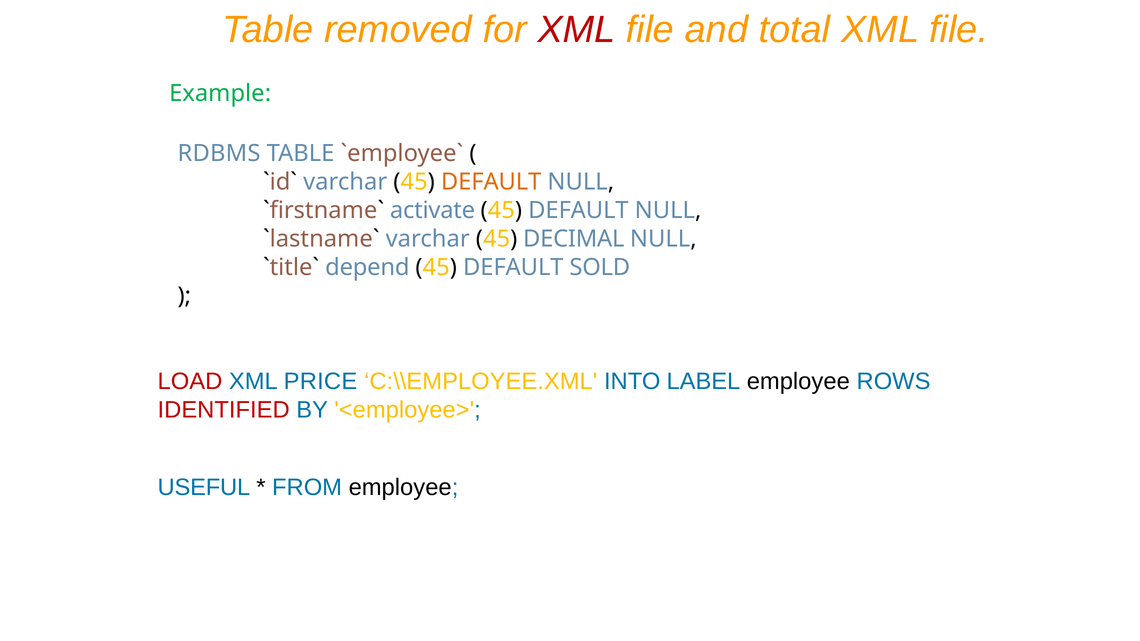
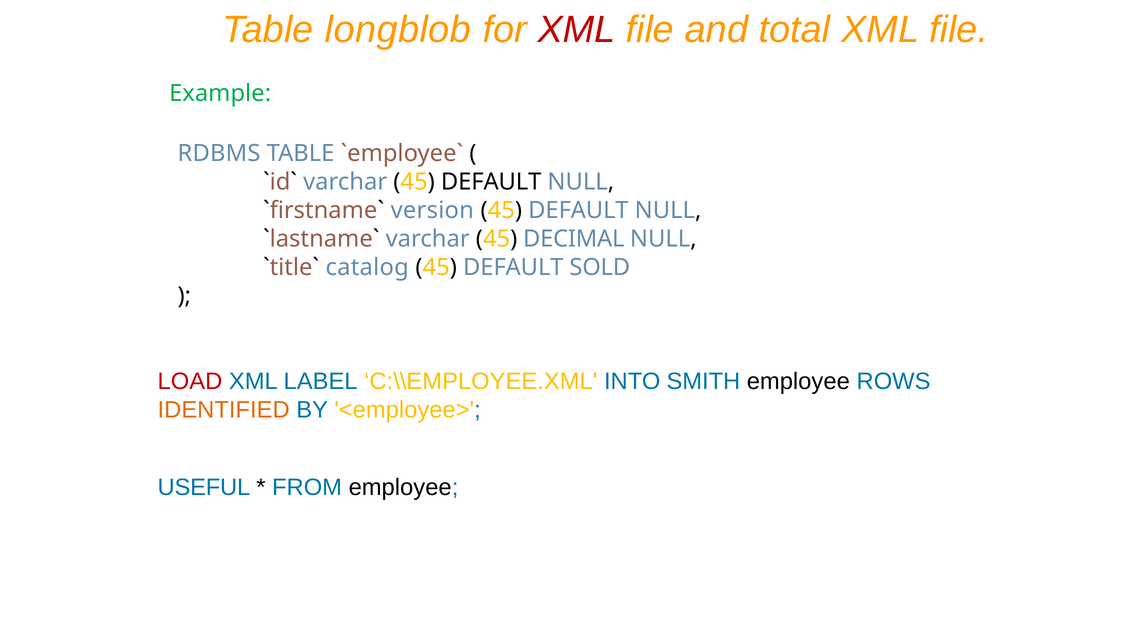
removed: removed -> longblob
DEFAULT at (491, 182) colour: orange -> black
activate: activate -> version
depend: depend -> catalog
PRICE: PRICE -> LABEL
LABEL: LABEL -> SMITH
IDENTIFIED colour: red -> orange
